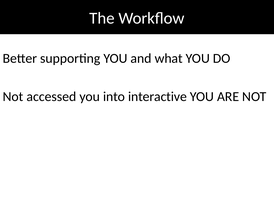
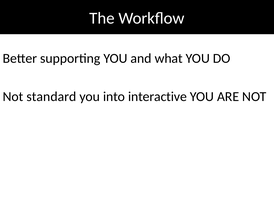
accessed: accessed -> standard
